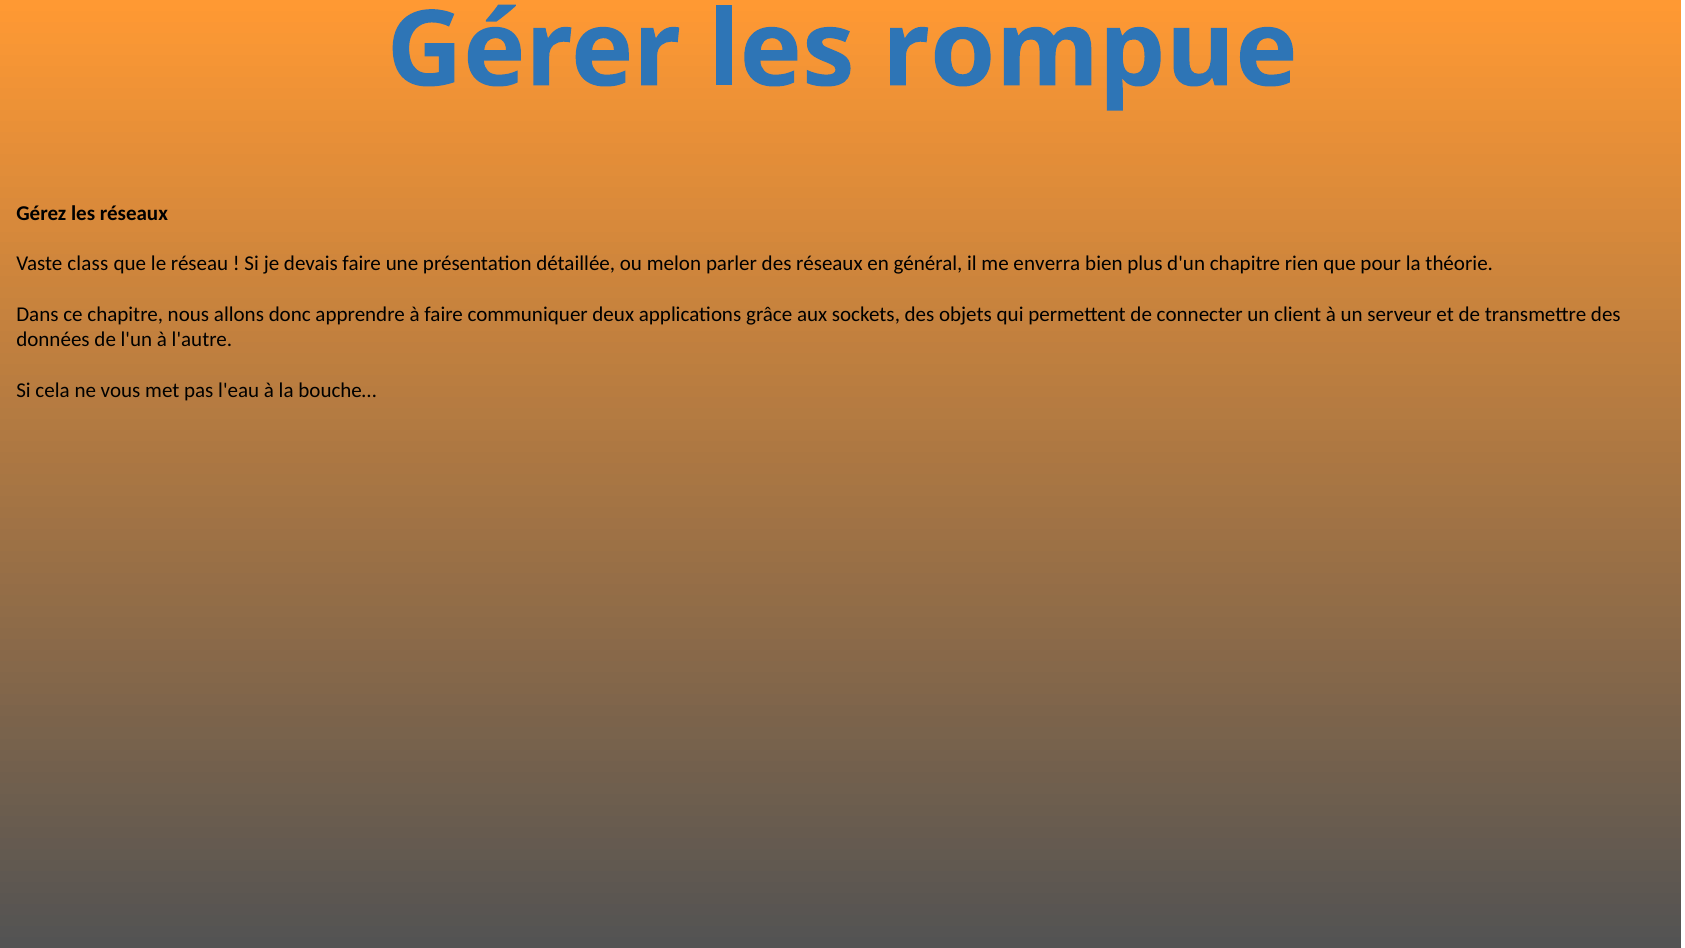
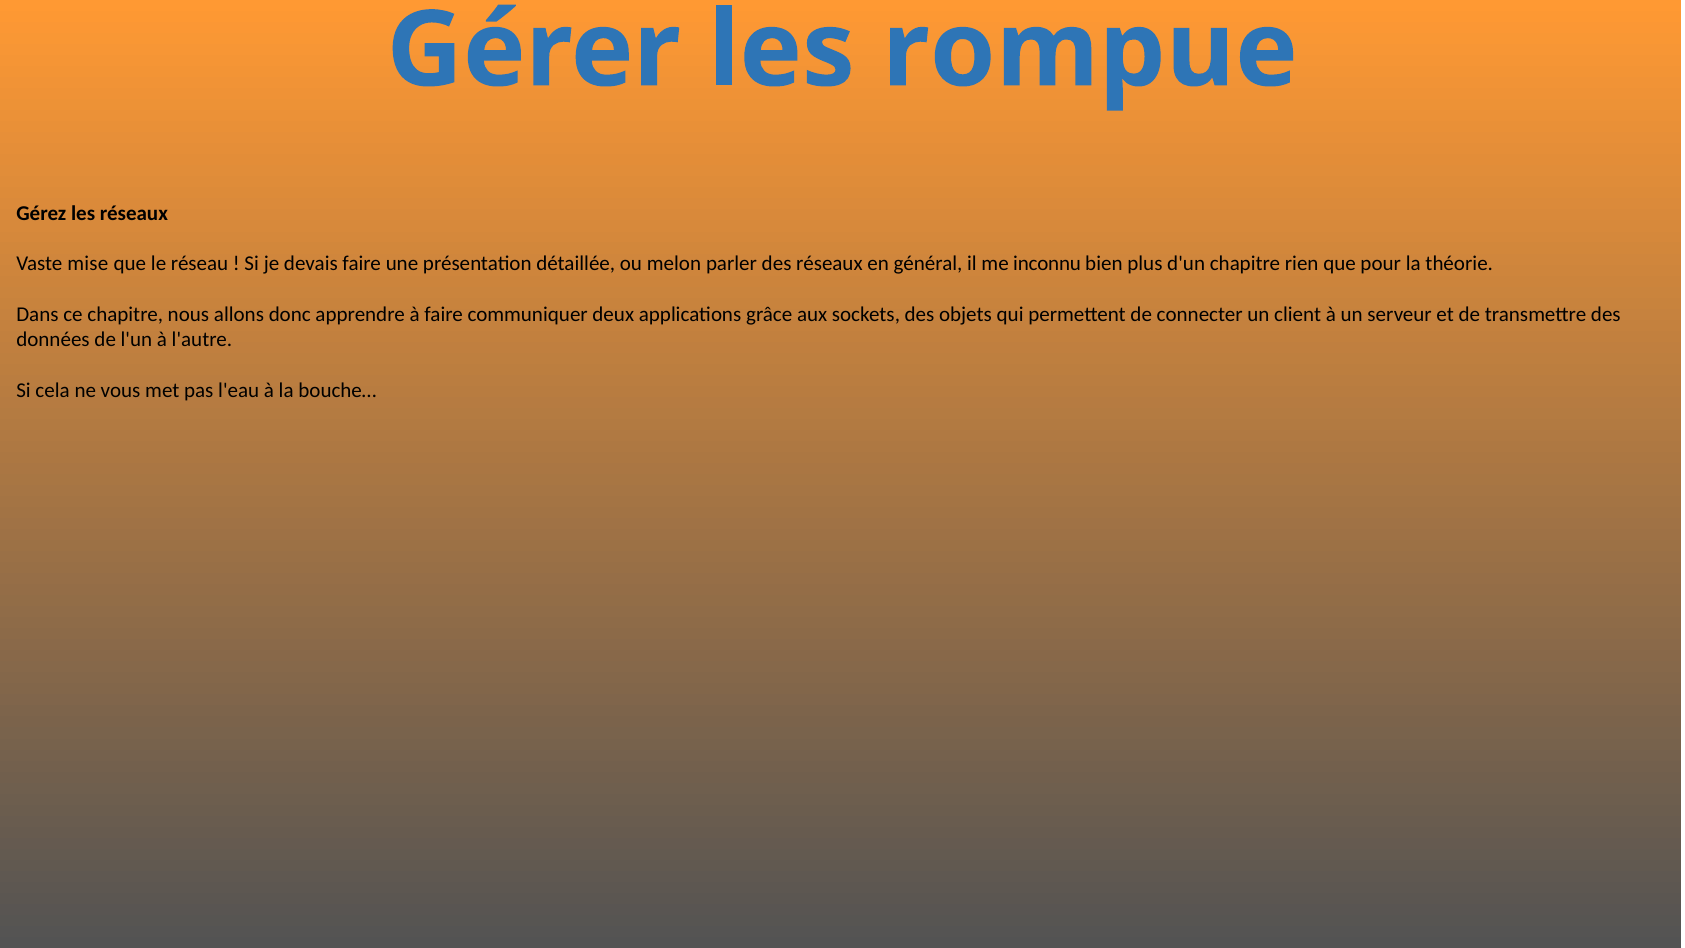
class: class -> mise
enverra: enverra -> inconnu
